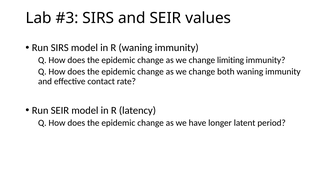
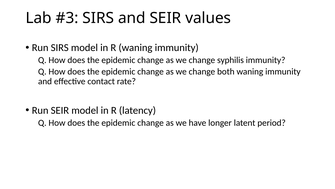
limiting: limiting -> syphilis
